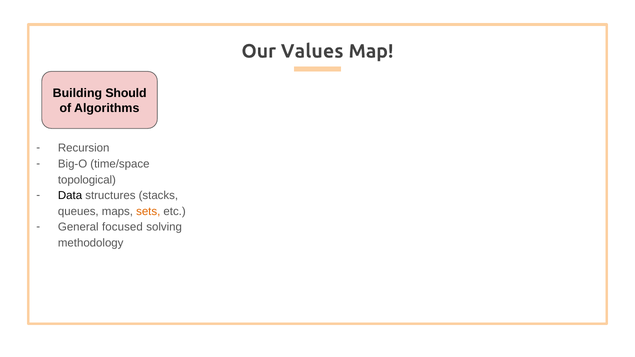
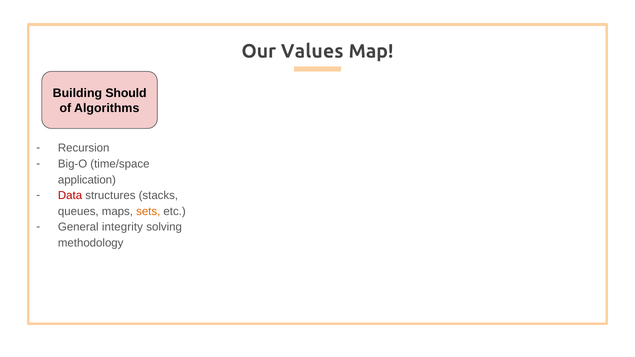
topological: topological -> application
Data colour: black -> red
focused: focused -> integrity
